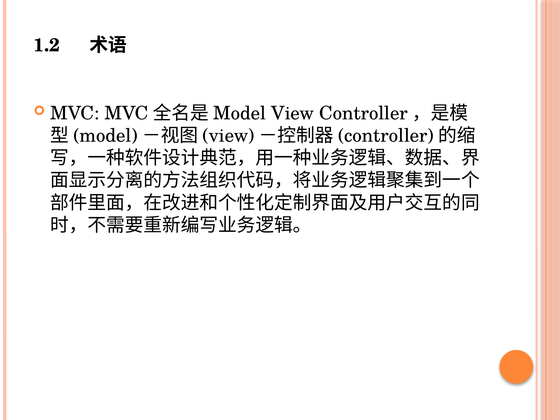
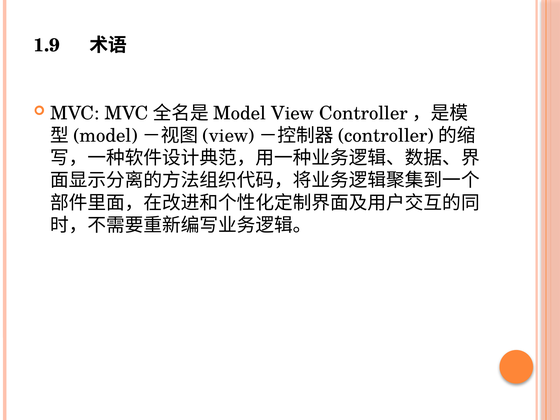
1.2: 1.2 -> 1.9
